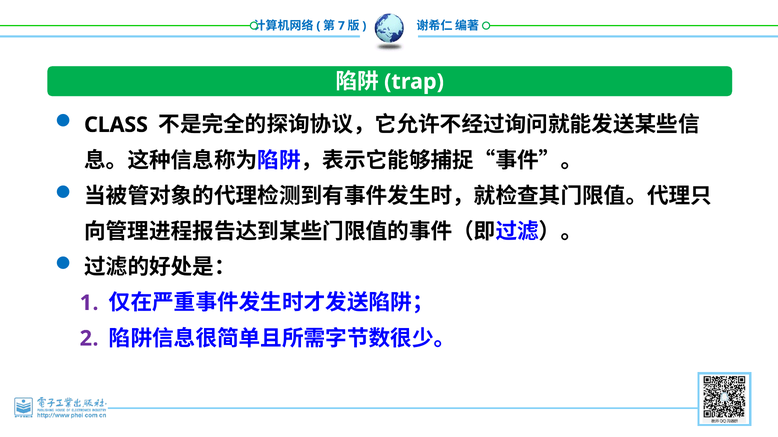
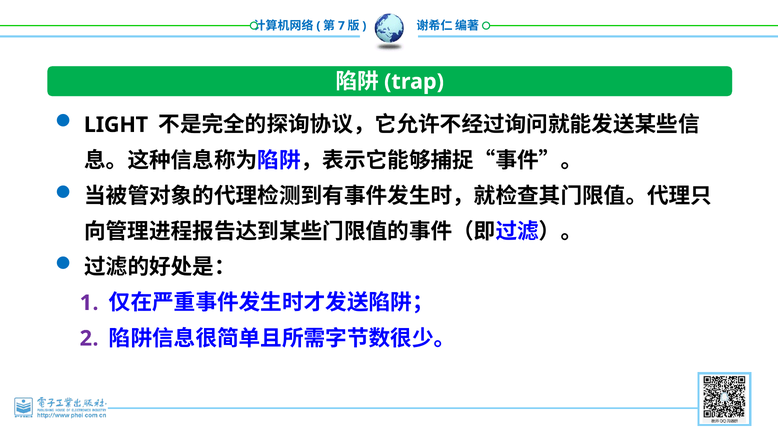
CLASS: CLASS -> LIGHT
